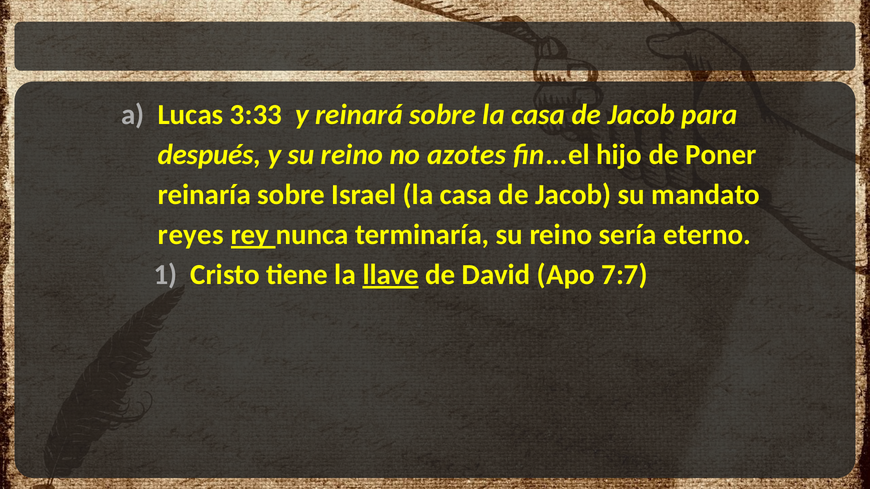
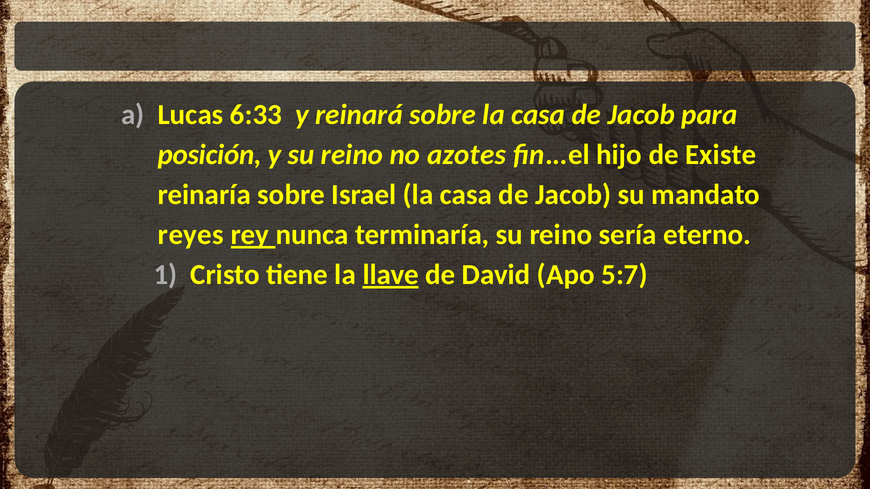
3:33: 3:33 -> 6:33
después: después -> posición
Poner: Poner -> Existe
7:7: 7:7 -> 5:7
